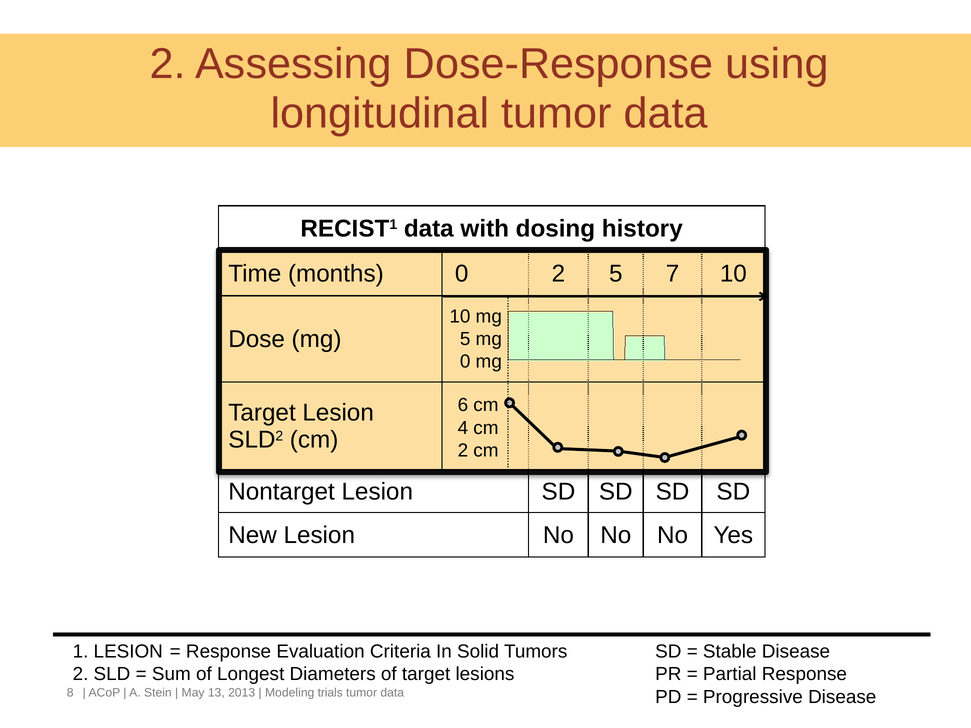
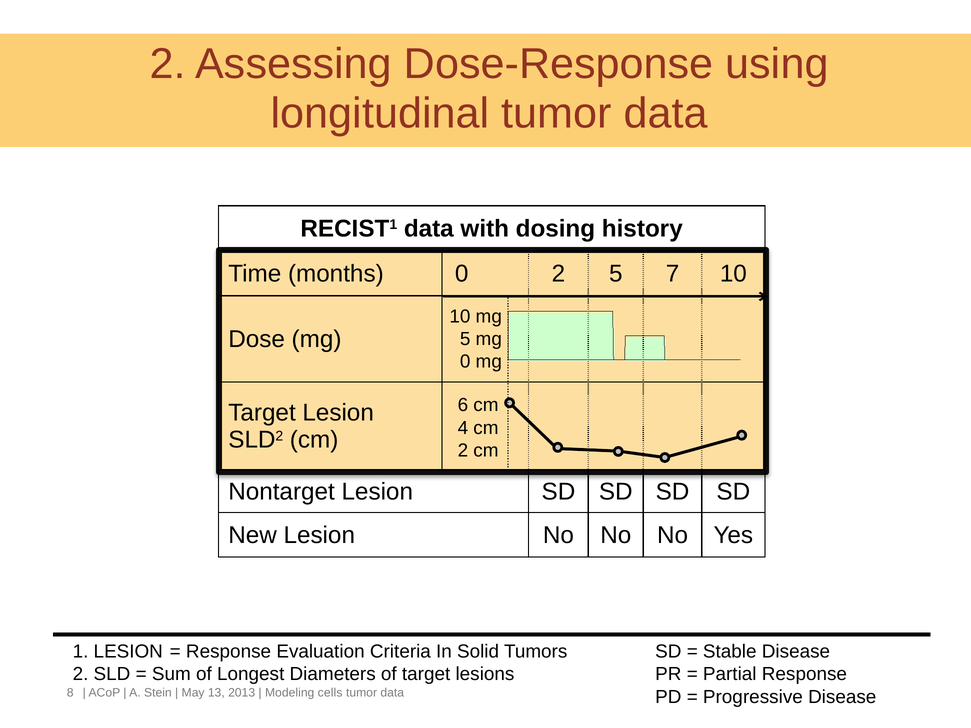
trials: trials -> cells
